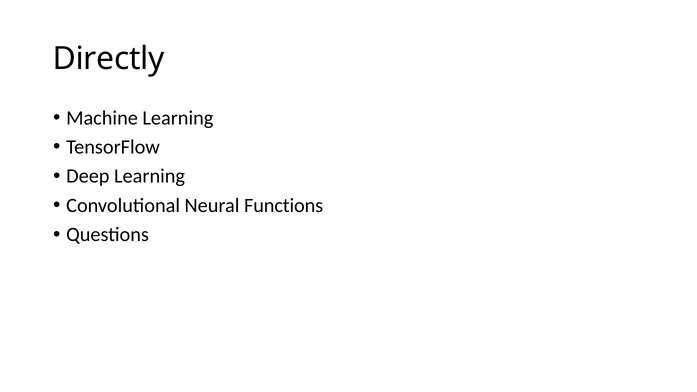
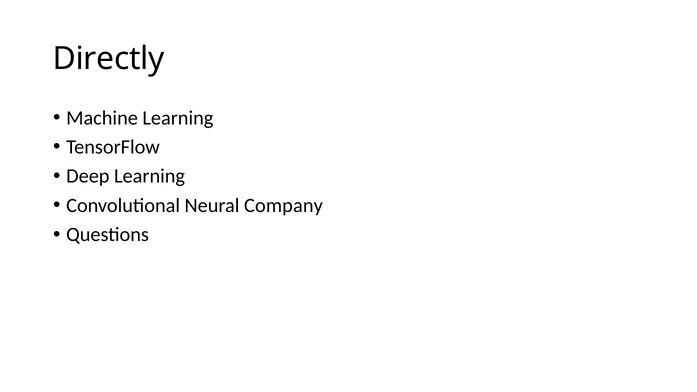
Functions: Functions -> Company
